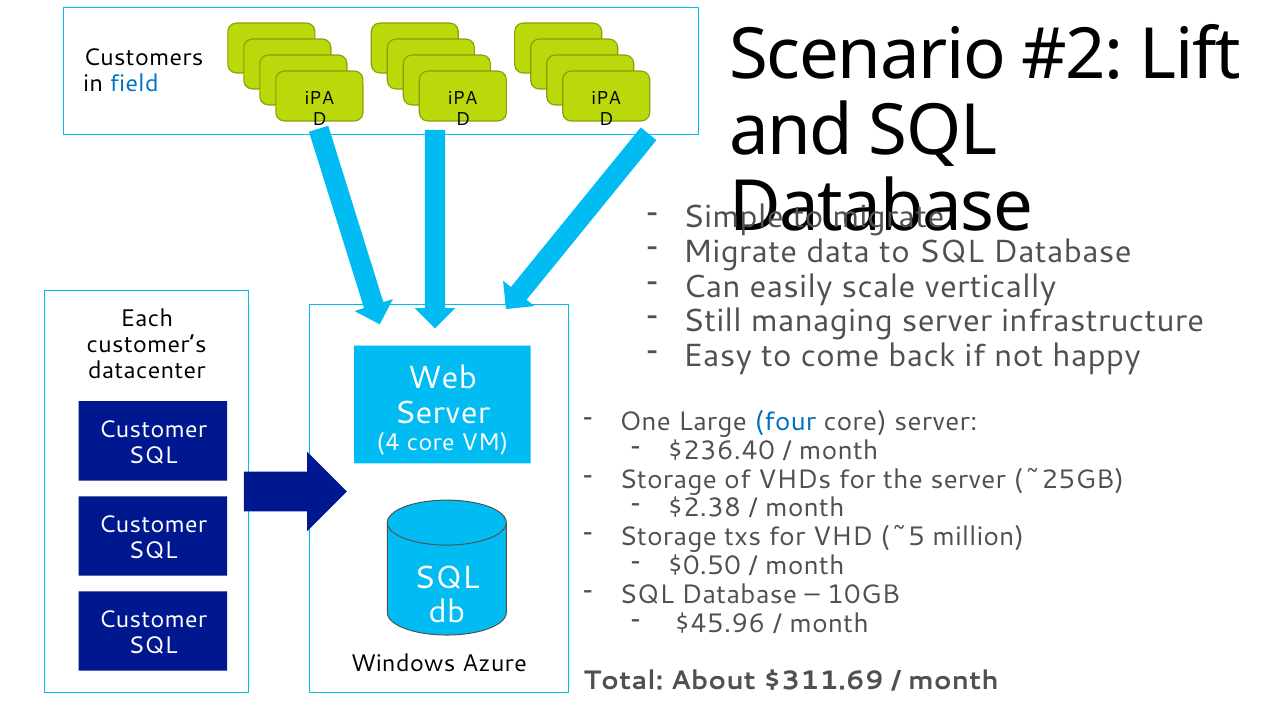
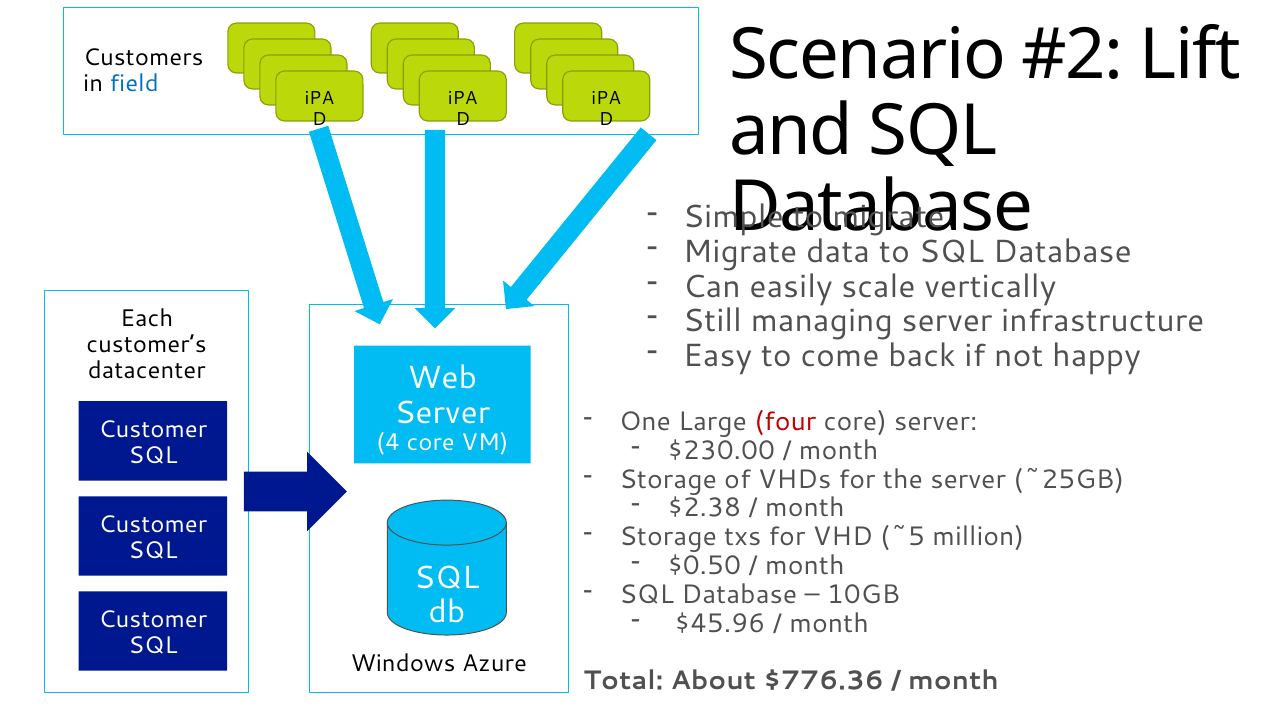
four colour: blue -> red
$236.40: $236.40 -> $230.00
$311.69: $311.69 -> $776.36
